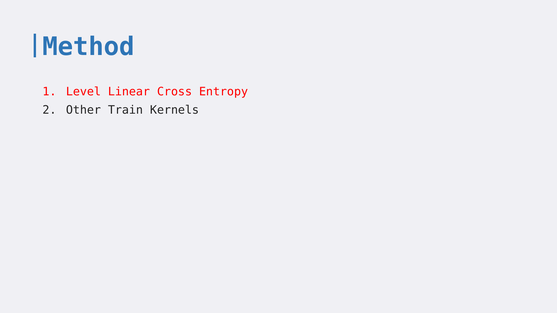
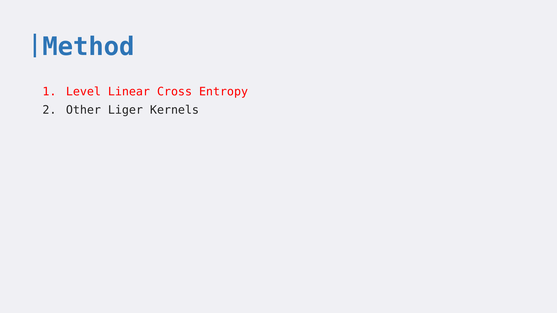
Train: Train -> Liger
